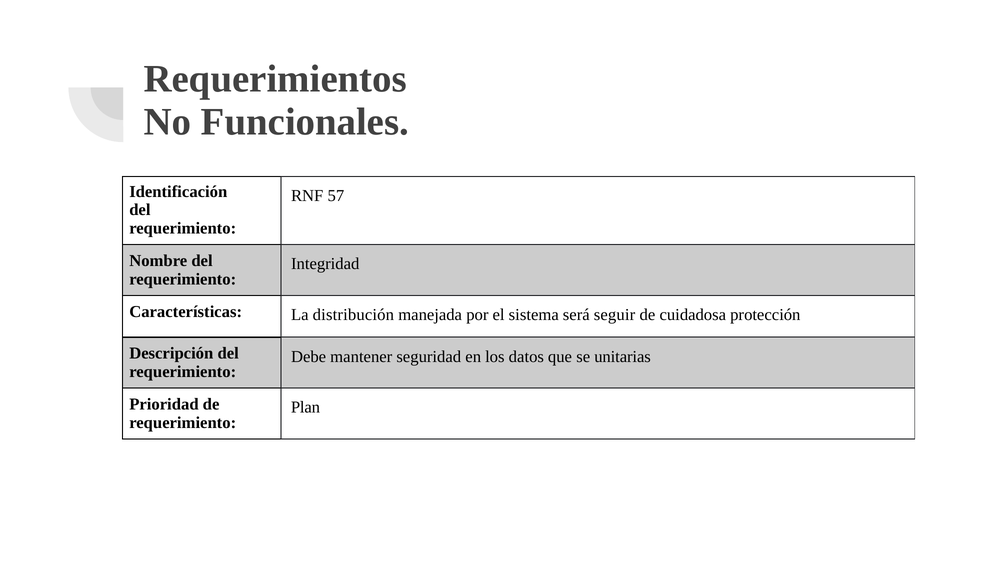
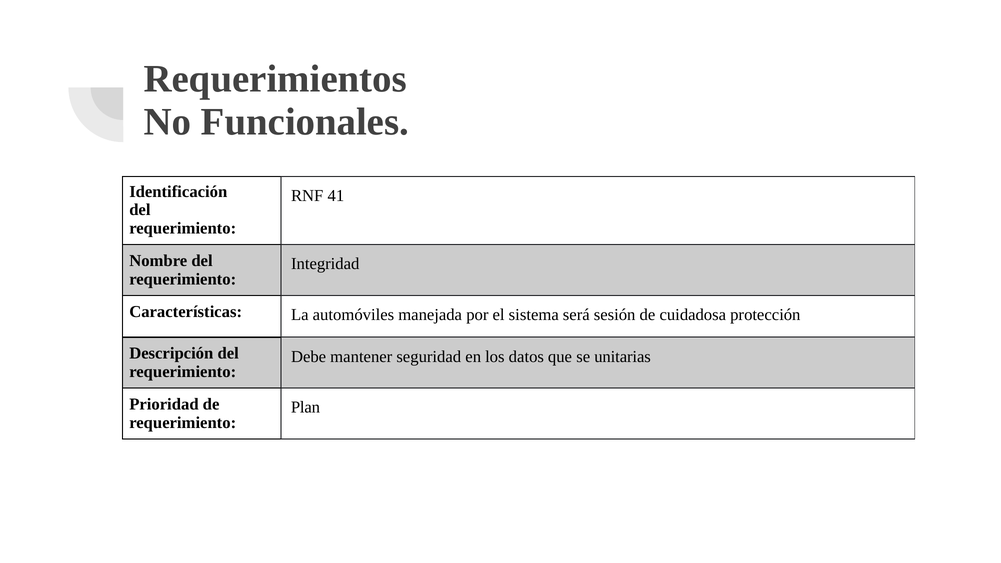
57: 57 -> 41
distribución: distribución -> automóviles
seguir: seguir -> sesión
